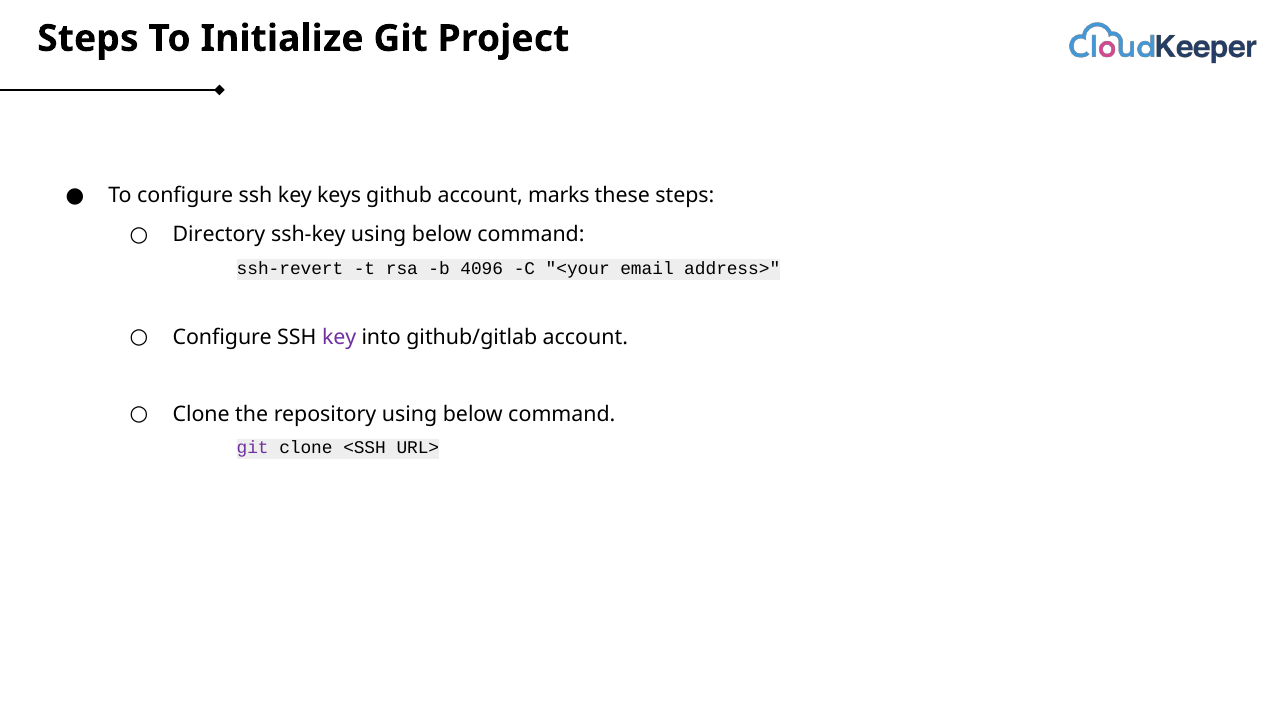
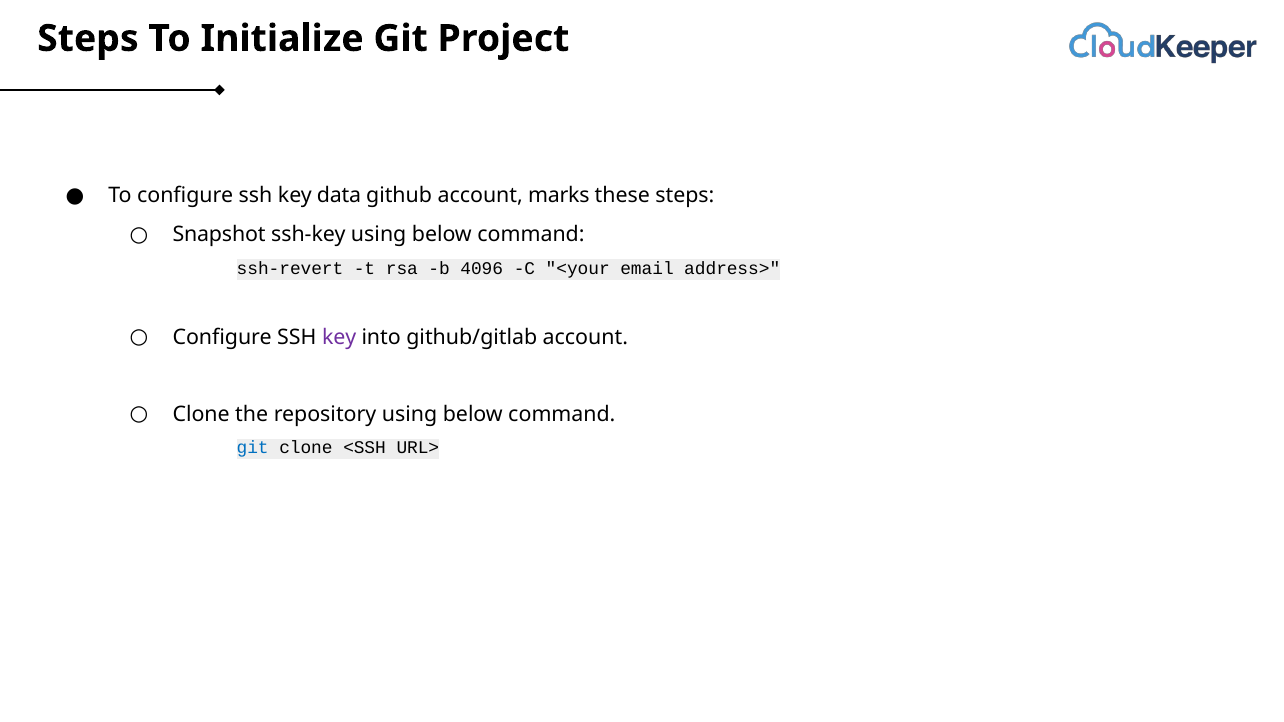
keys: keys -> data
Directory: Directory -> Snapshot
git at (253, 448) colour: purple -> blue
